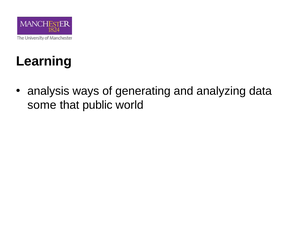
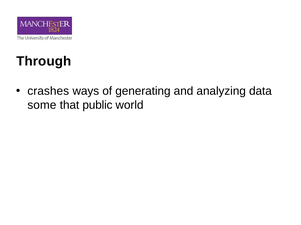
Learning: Learning -> Through
analysis: analysis -> crashes
